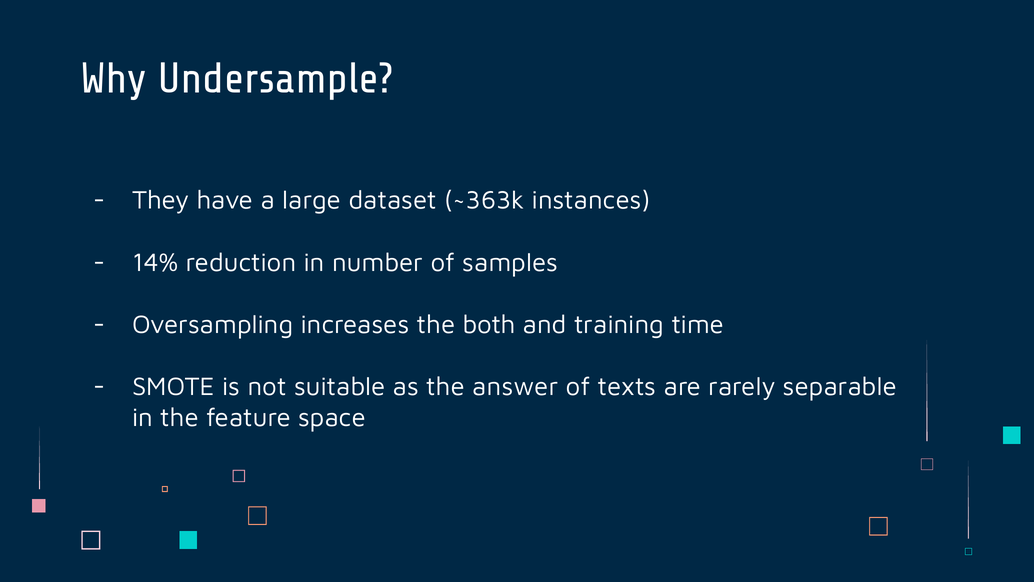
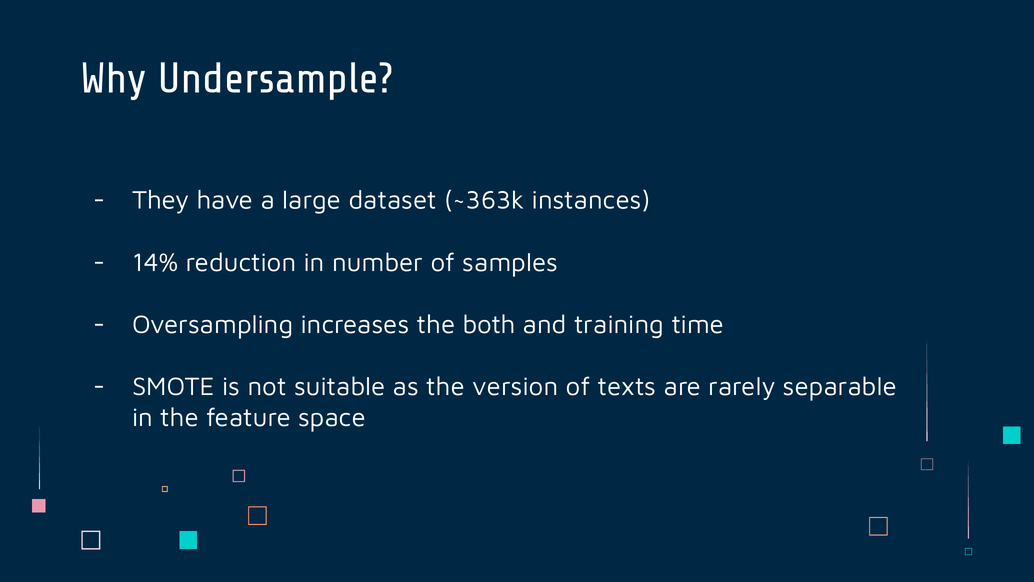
answer: answer -> version
